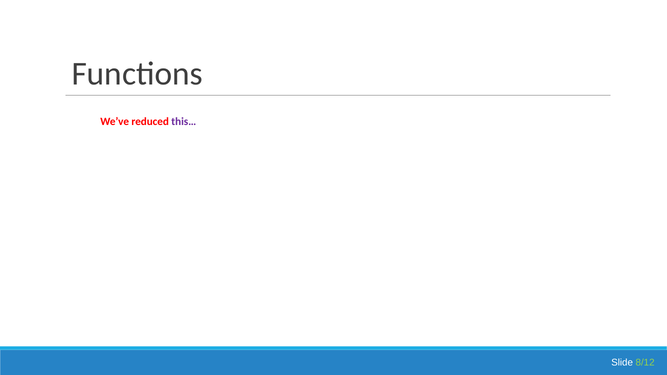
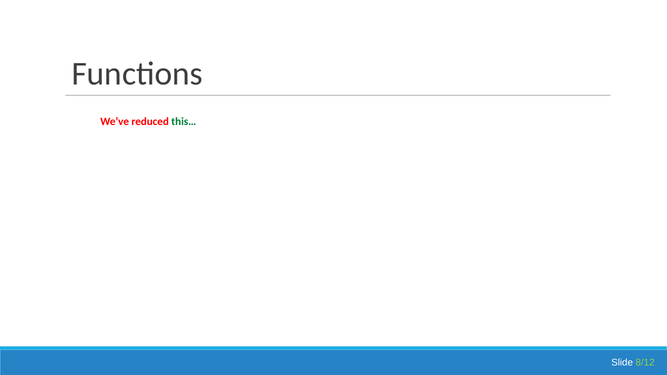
this… colour: purple -> green
